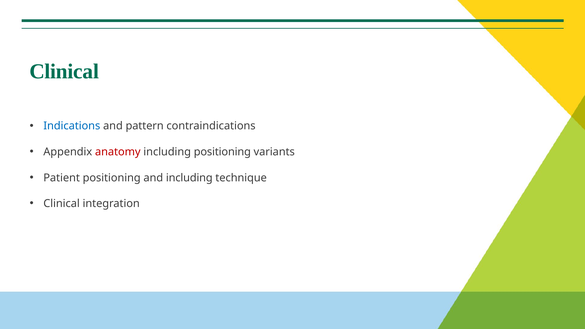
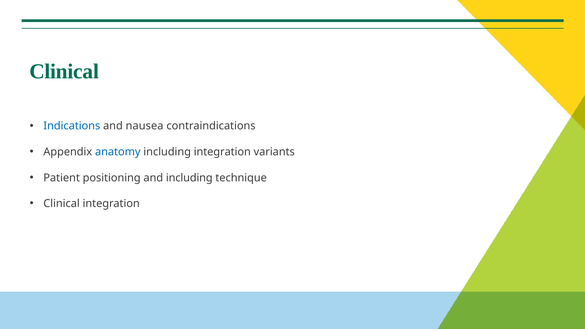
pattern: pattern -> nausea
anatomy colour: red -> blue
including positioning: positioning -> integration
